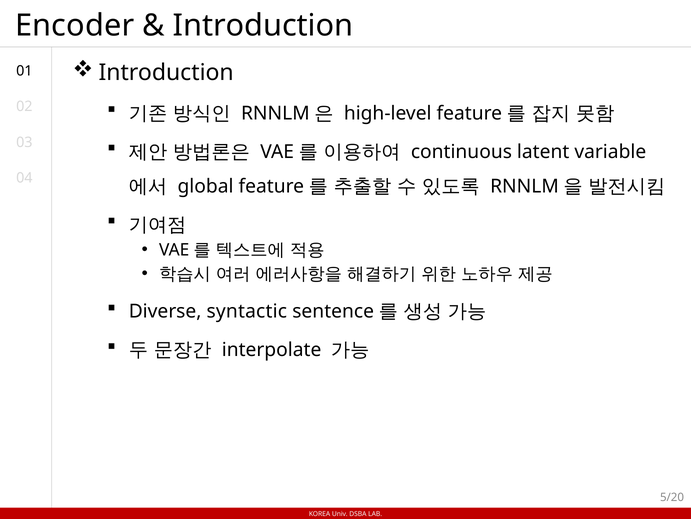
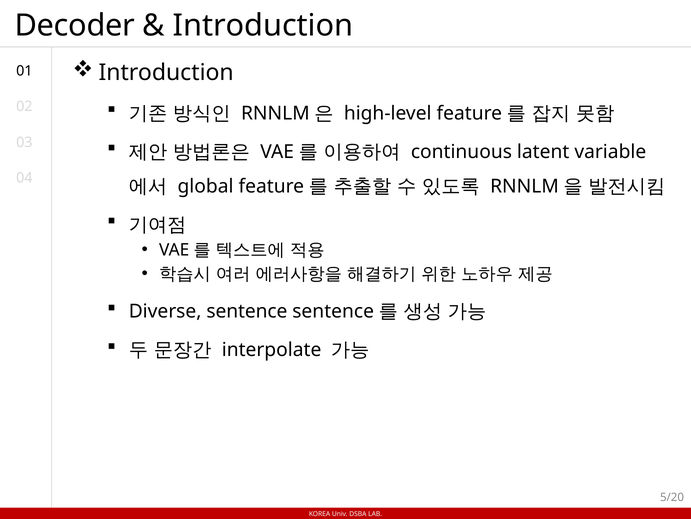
Encoder: Encoder -> Decoder
syntactic: syntactic -> sentence
